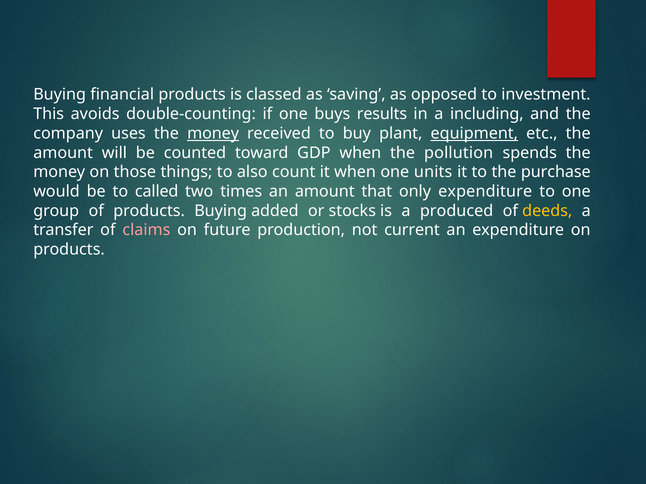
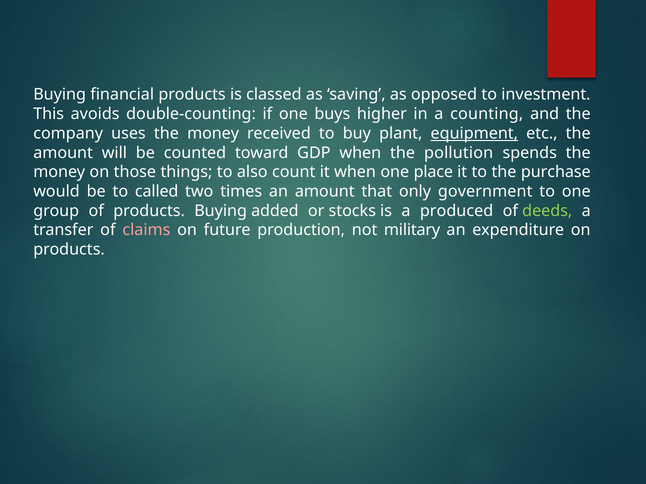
results: results -> higher
including: including -> counting
money at (213, 133) underline: present -> none
units: units -> place
only expenditure: expenditure -> government
deeds colour: yellow -> light green
current: current -> military
